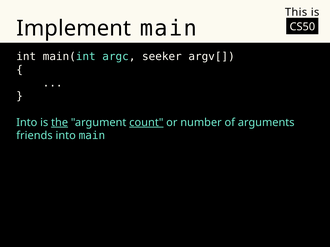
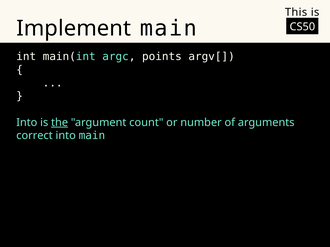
seeker: seeker -> points
count underline: present -> none
friends: friends -> correct
